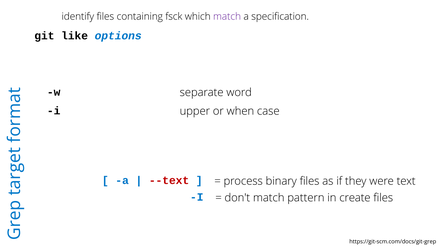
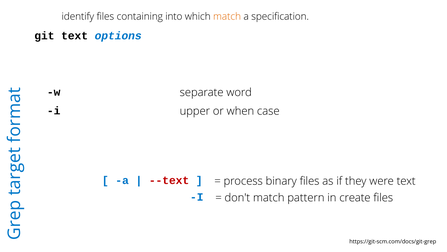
fsck: fsck -> into
match at (227, 16) colour: purple -> orange
git like: like -> text
